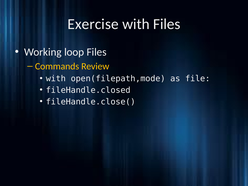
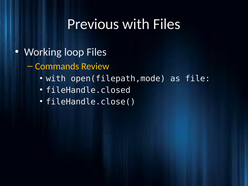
Exercise: Exercise -> Previous
